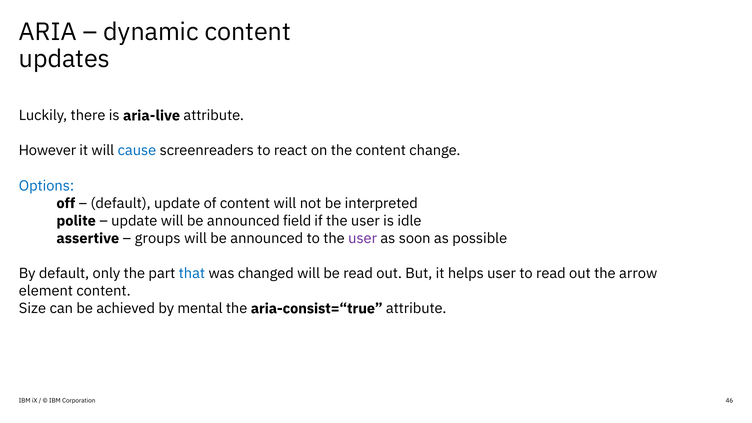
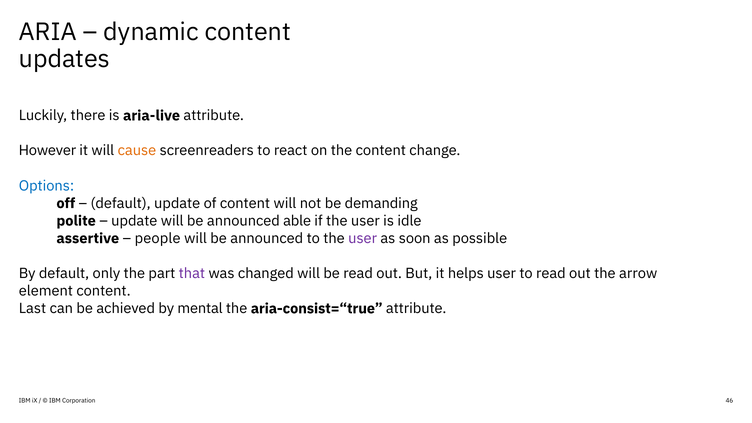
cause colour: blue -> orange
interpreted: interpreted -> demanding
field: field -> able
groups: groups -> people
that colour: blue -> purple
Size: Size -> Last
